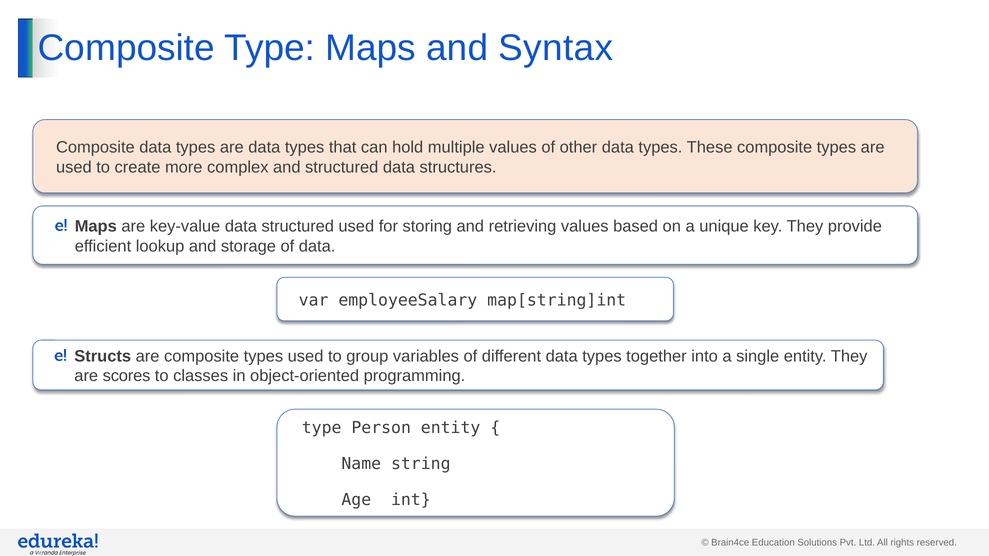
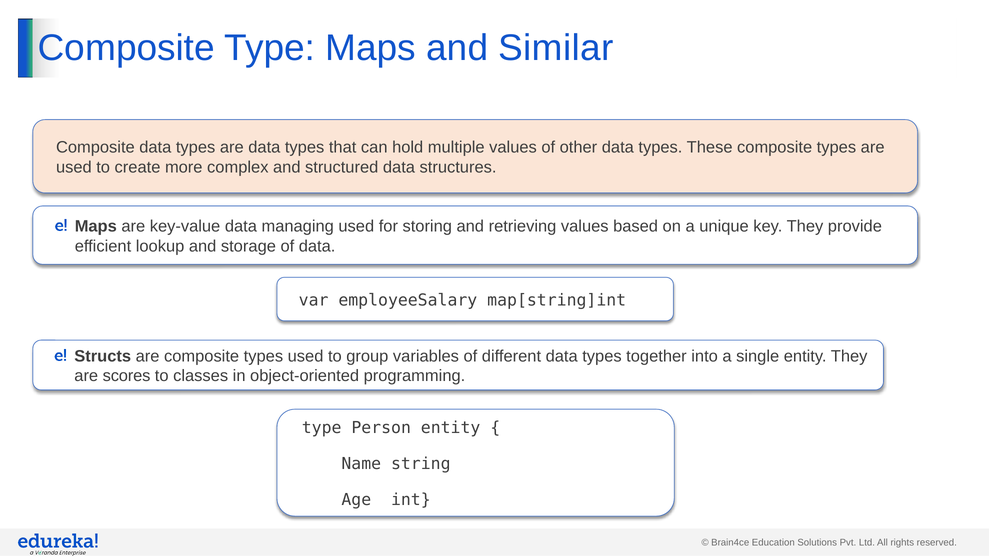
Syntax: Syntax -> Similar
data structured: structured -> managing
